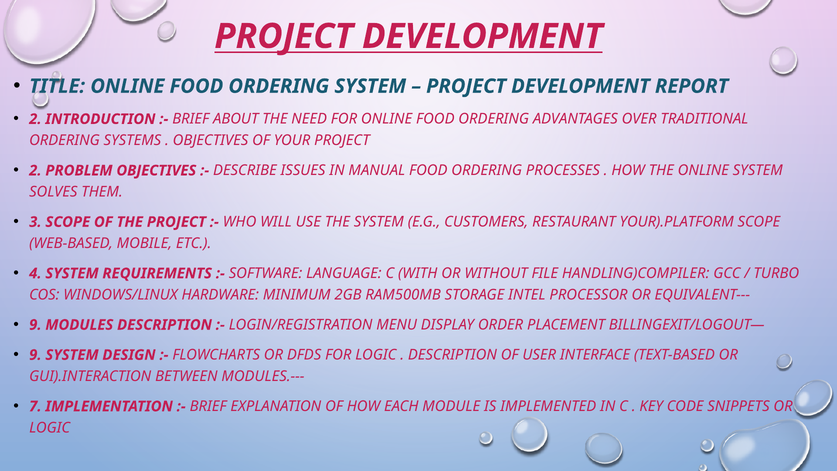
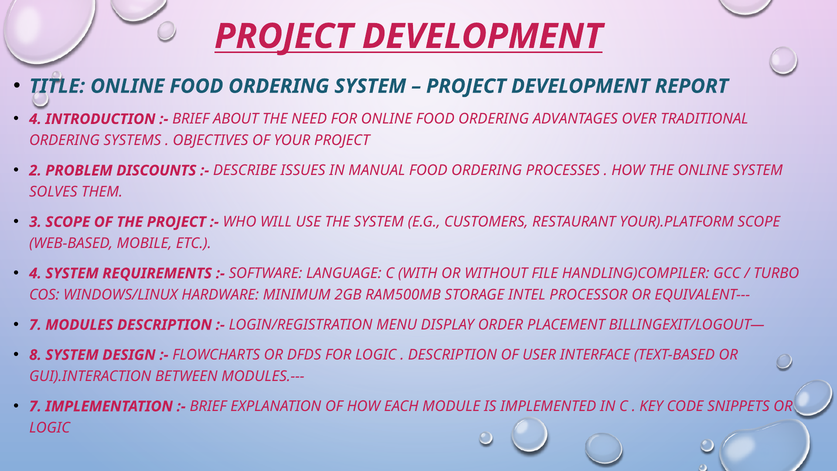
2 at (35, 119): 2 -> 4
PROBLEM OBJECTIVES: OBJECTIVES -> DISCOUNTS
9 at (35, 325): 9 -> 7
9 at (35, 355): 9 -> 8
